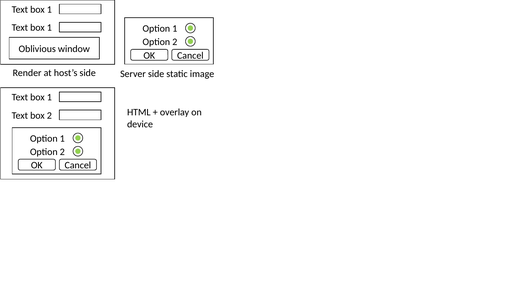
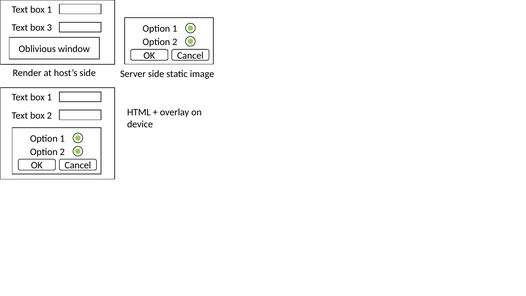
1 at (49, 28): 1 -> 3
